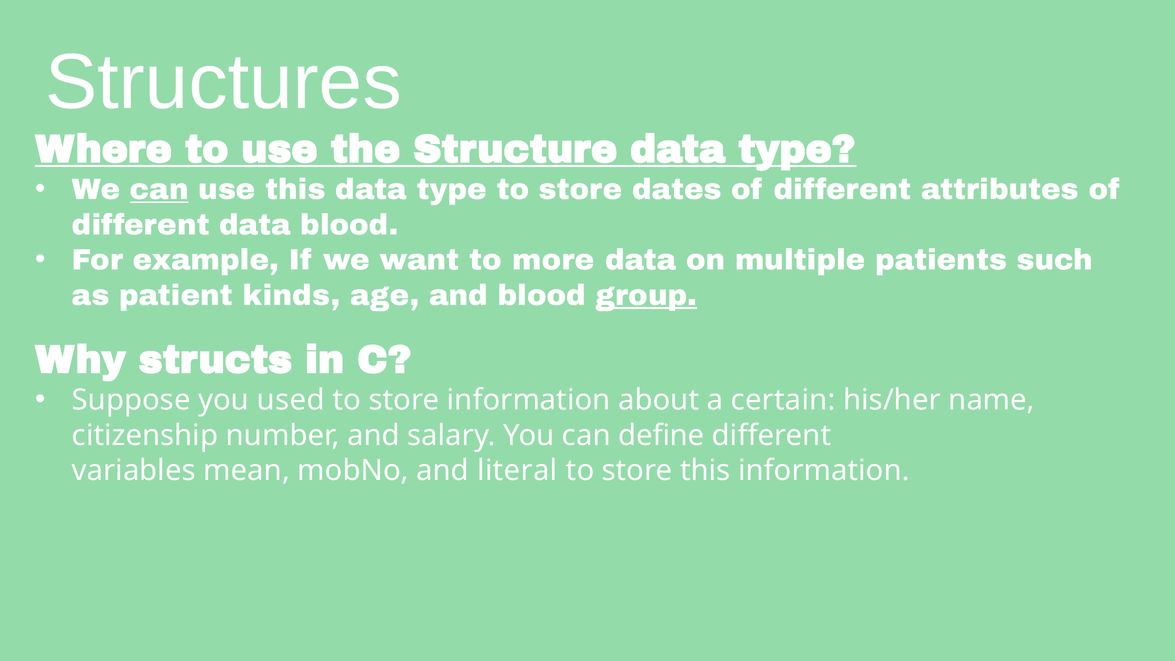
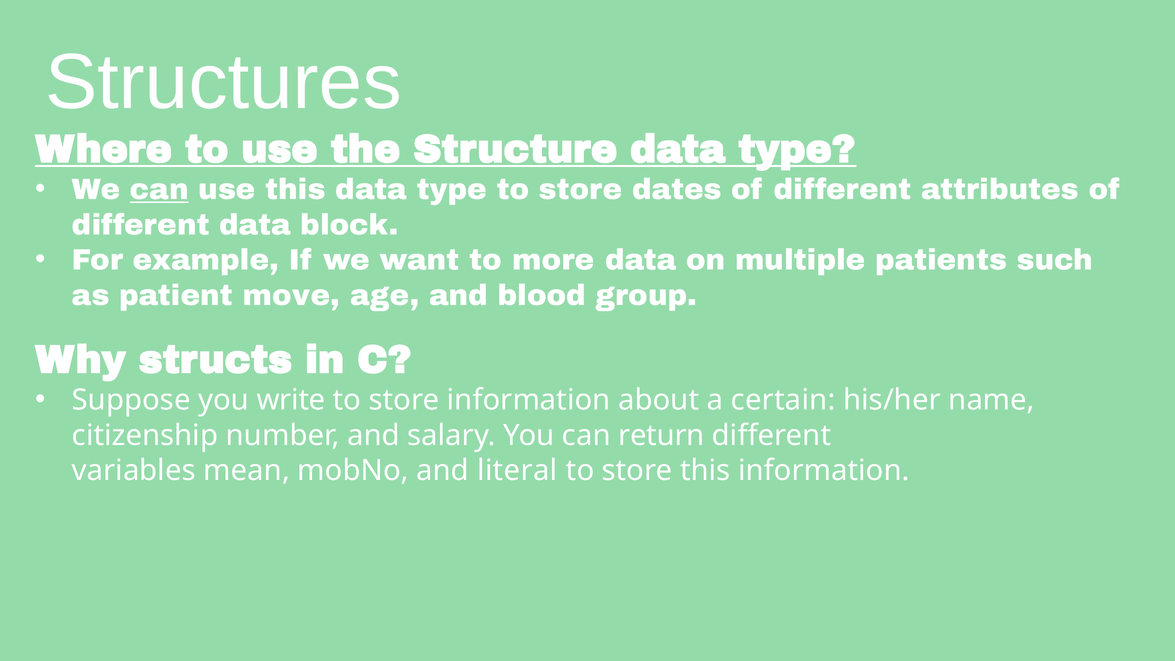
data blood: blood -> block
kinds: kinds -> move
group underline: present -> none
used: used -> write
define: define -> return
